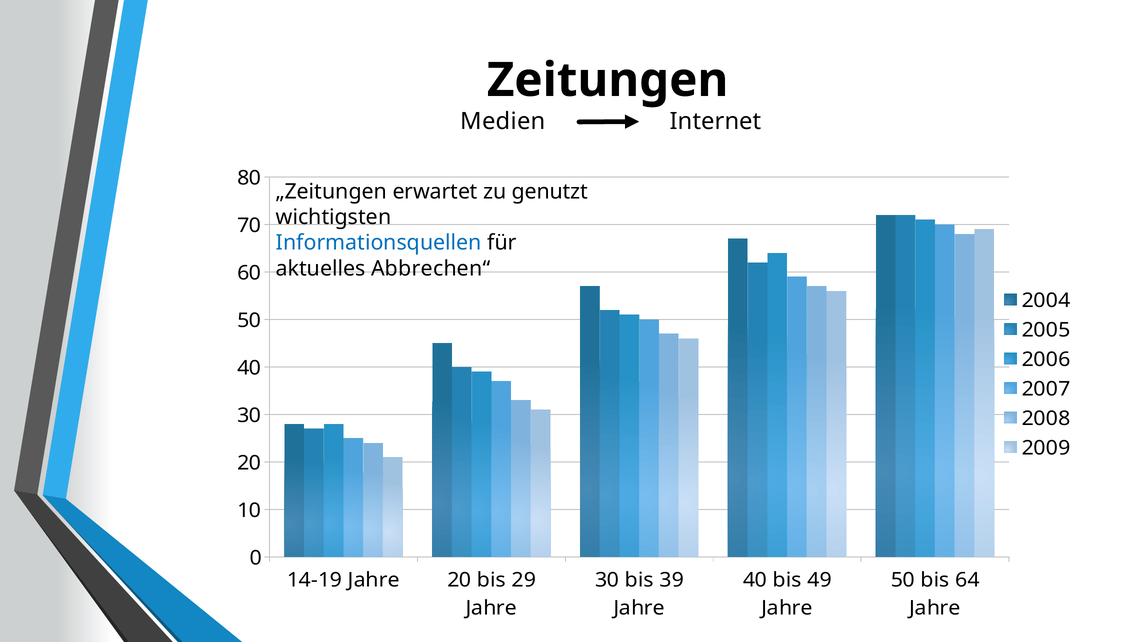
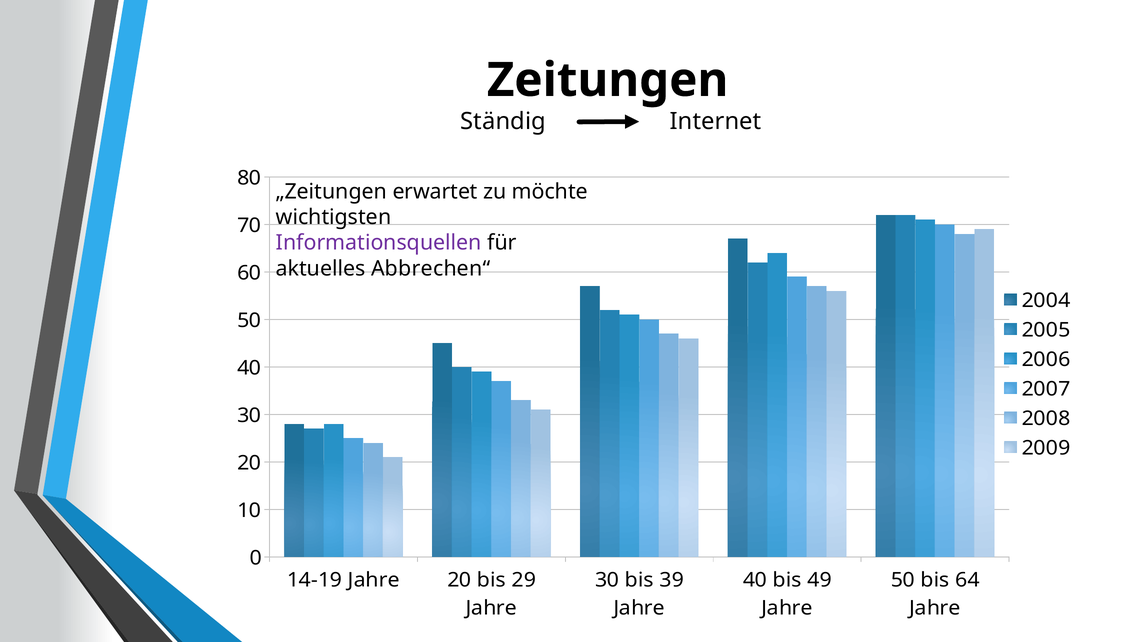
Medien: Medien -> Ständig
genutzt: genutzt -> möchte
Informationsquellen colour: blue -> purple
